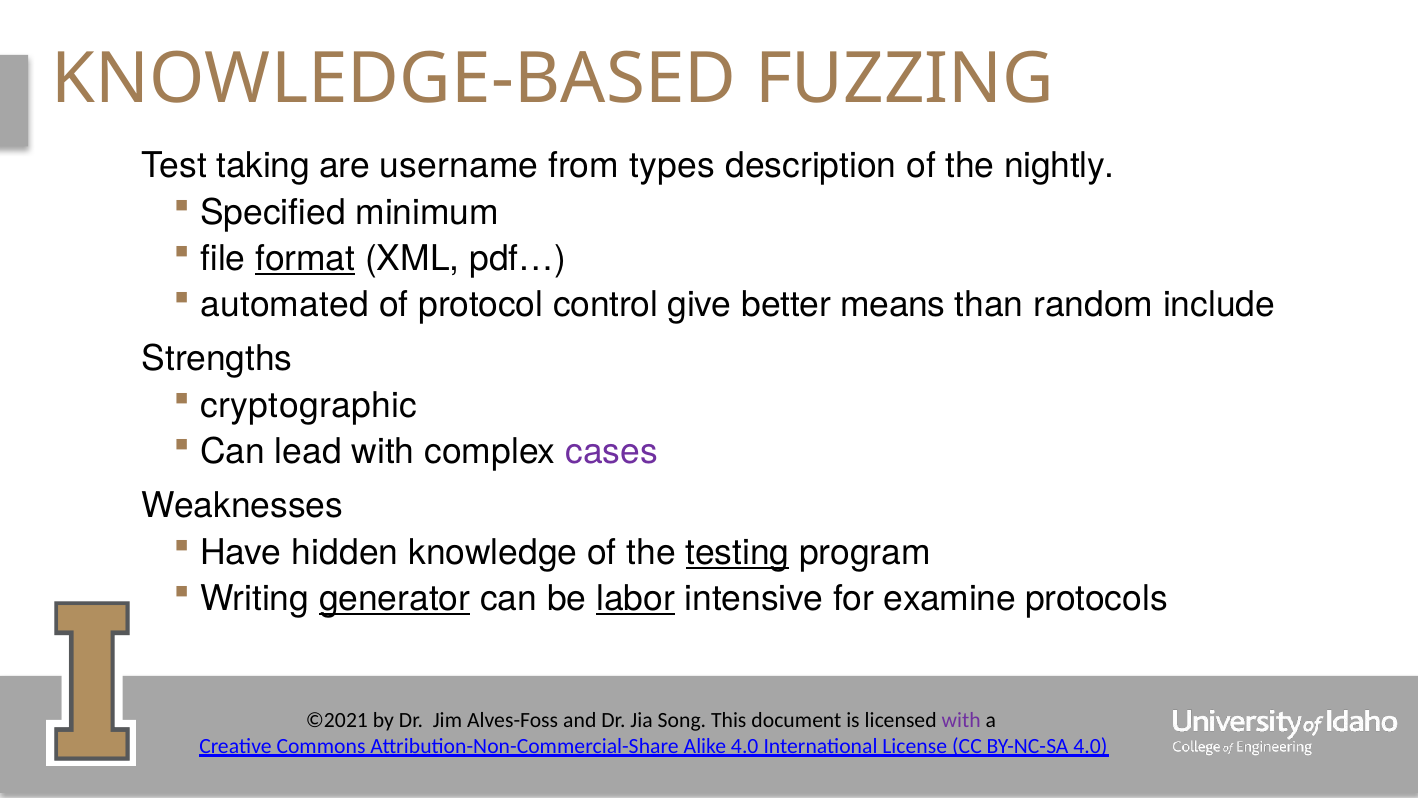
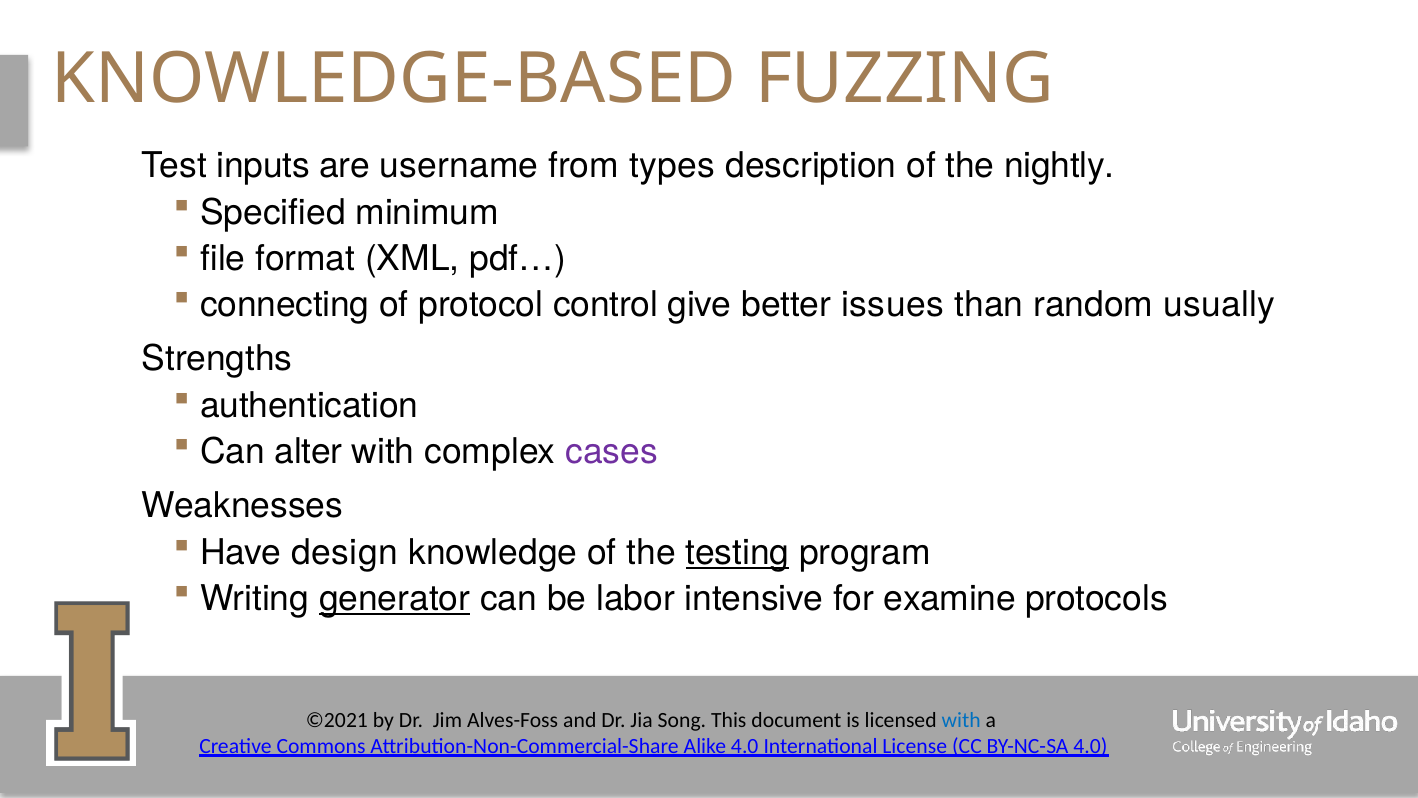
taking: taking -> inputs
format underline: present -> none
automated: automated -> connecting
means: means -> issues
include: include -> usually
cryptographic: cryptographic -> authentication
lead: lead -> alter
hidden: hidden -> design
labor underline: present -> none
with at (961, 720) colour: purple -> blue
